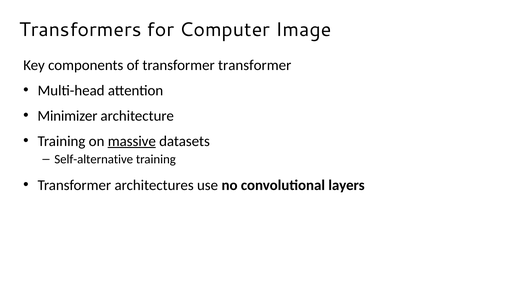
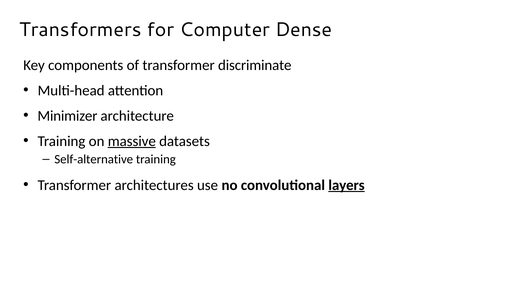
Image: Image -> Dense
transformer transformer: transformer -> discriminate
layers underline: none -> present
